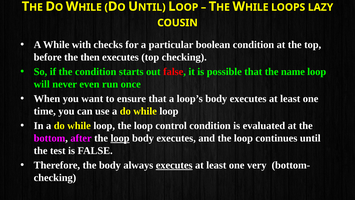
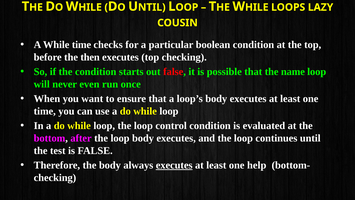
While with: with -> time
loop at (120, 138) underline: present -> none
very: very -> help
